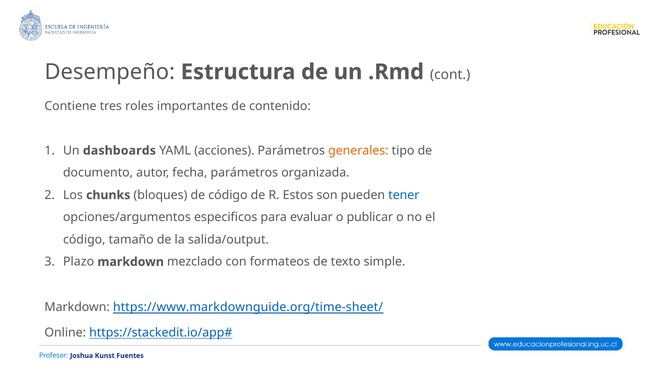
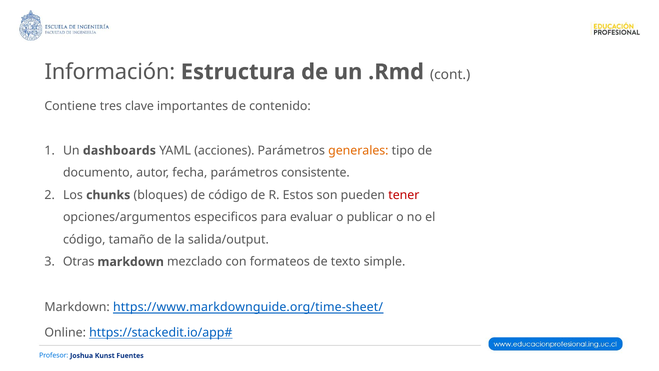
Desempeño: Desempeño -> Información
roles: roles -> clave
organizada: organizada -> consistente
tener colour: blue -> red
Plazo: Plazo -> Otras
